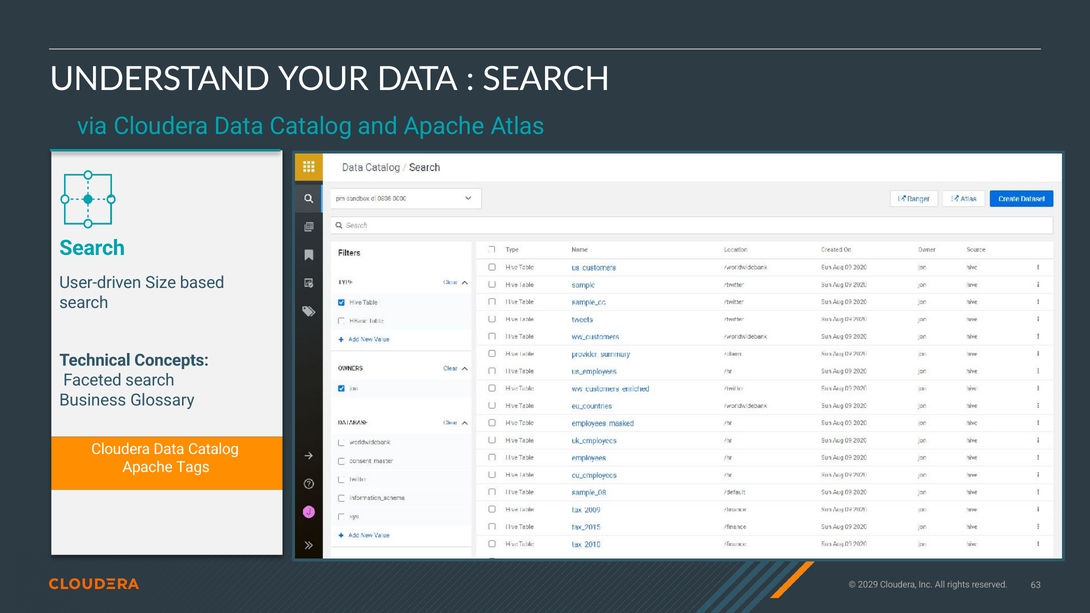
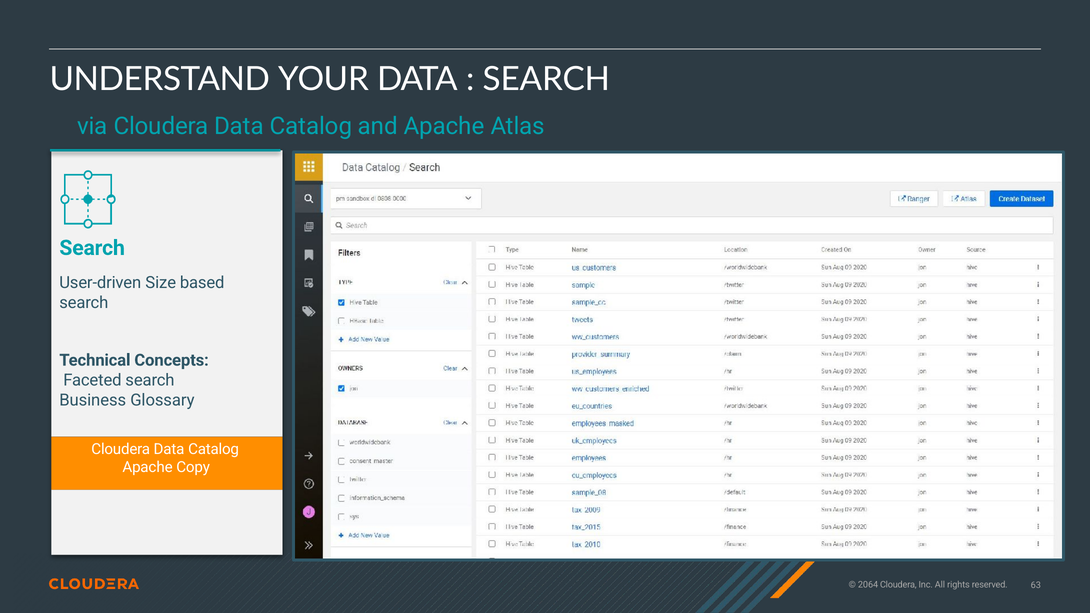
Tags: Tags -> Copy
2029: 2029 -> 2064
